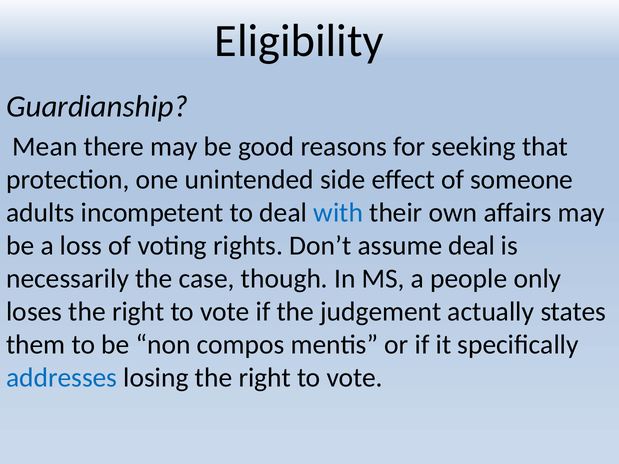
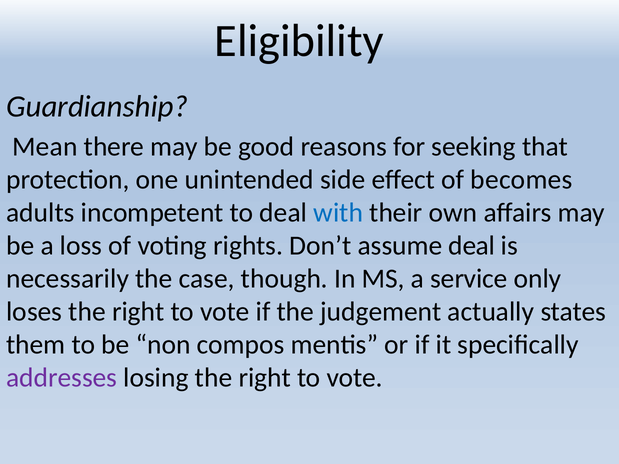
someone: someone -> becomes
people: people -> service
addresses colour: blue -> purple
